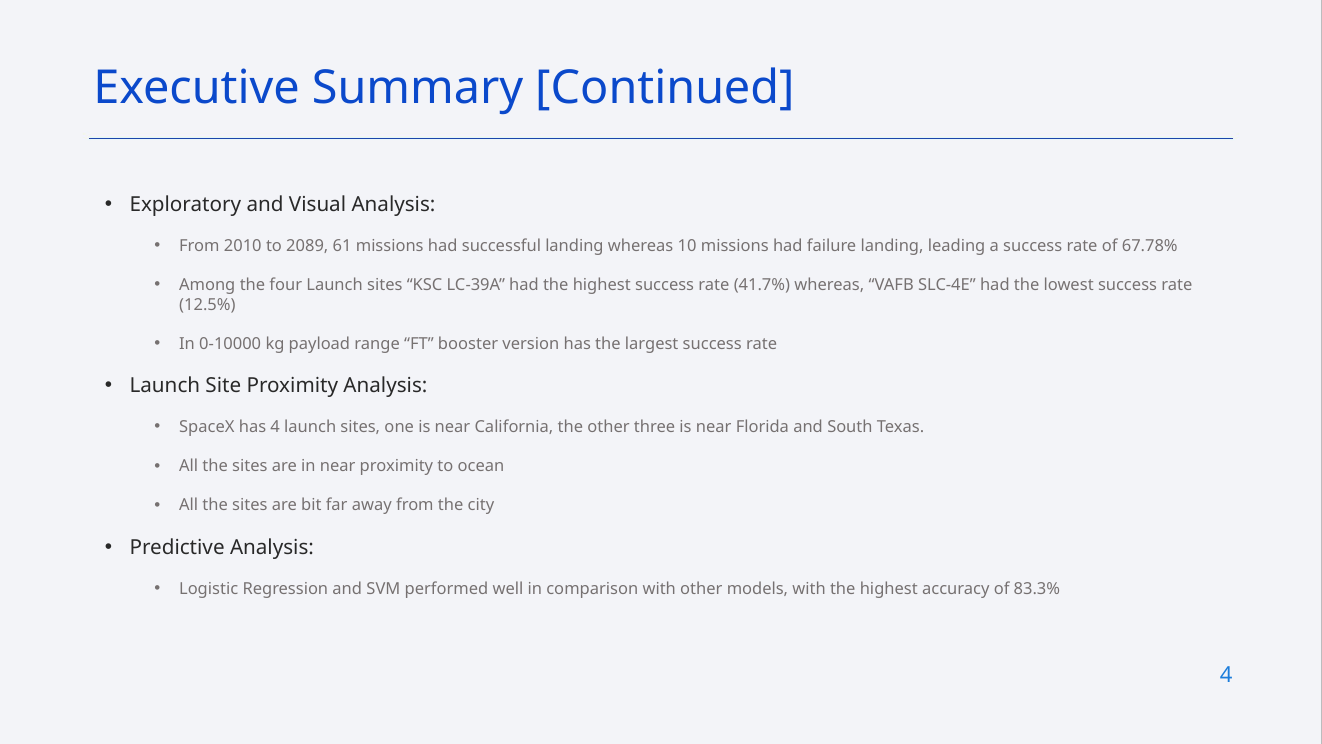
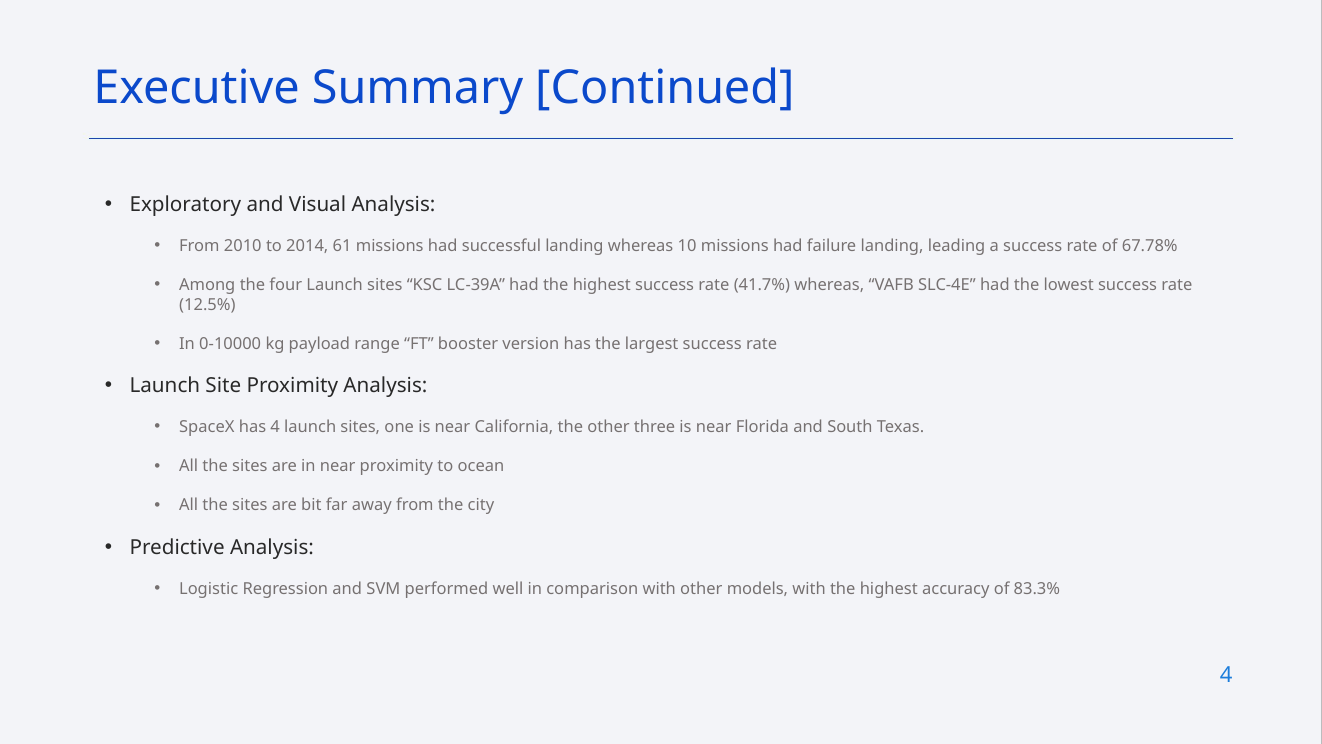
2089: 2089 -> 2014
